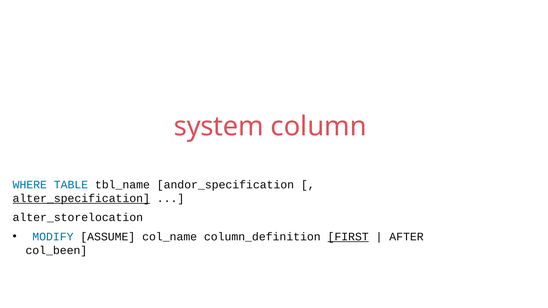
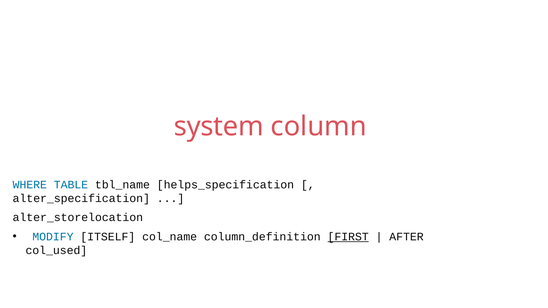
andor_specification: andor_specification -> helps_specification
alter_specification underline: present -> none
ASSUME: ASSUME -> ITSELF
col_been: col_been -> col_used
